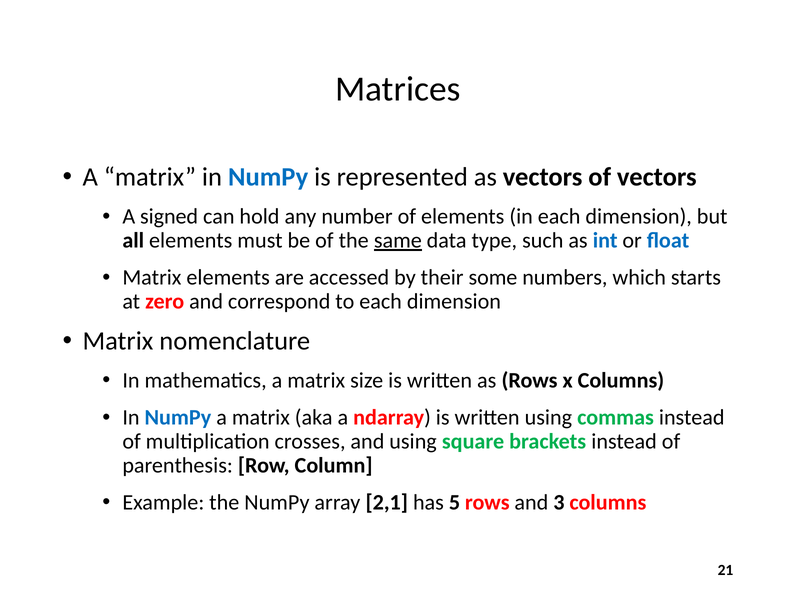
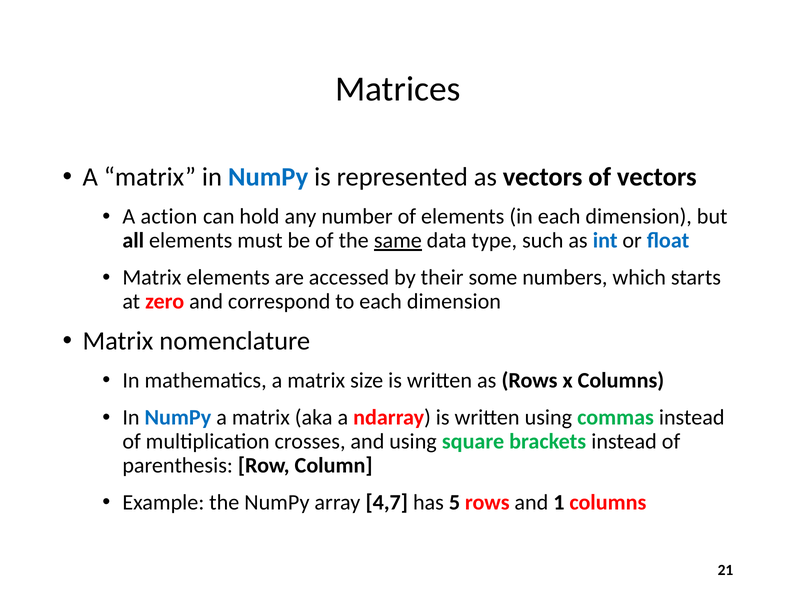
signed: signed -> action
2,1: 2,1 -> 4,7
3: 3 -> 1
